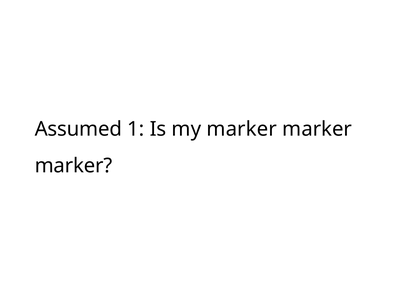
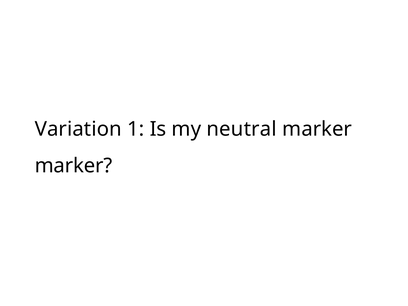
Assumed: Assumed -> Variation
my marker: marker -> neutral
